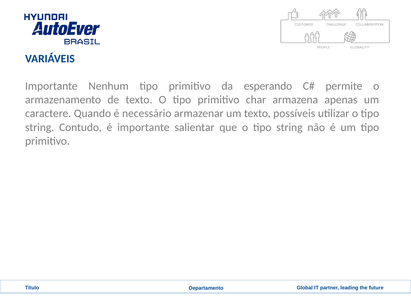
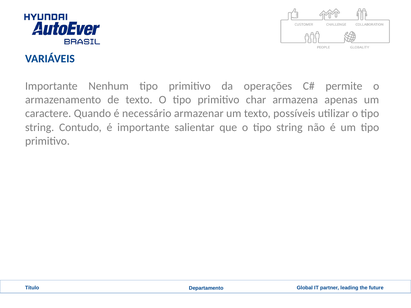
esperando: esperando -> operações
